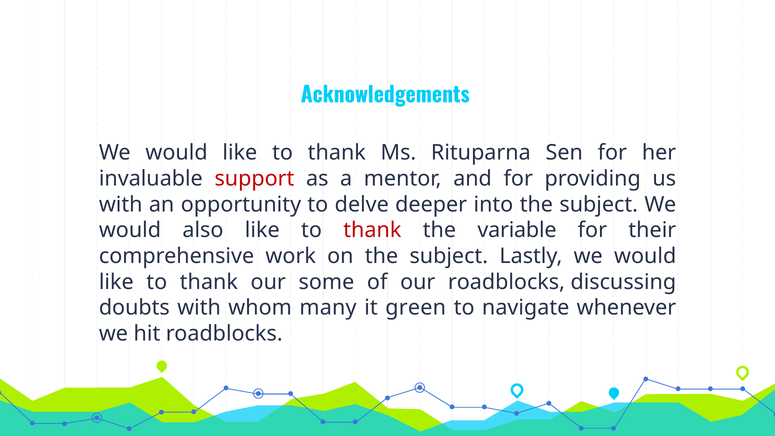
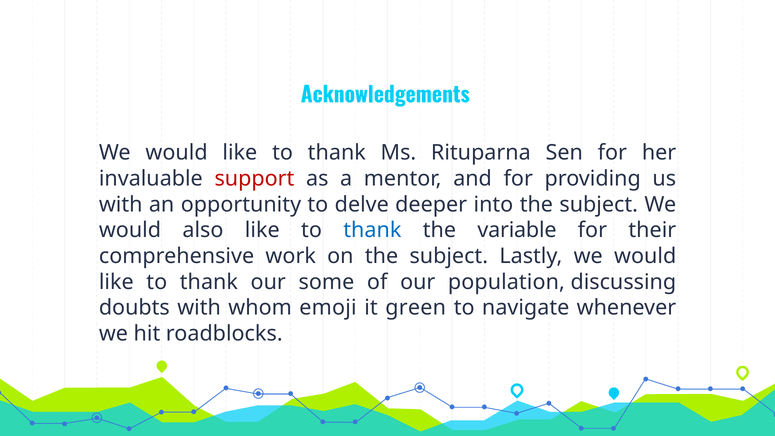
thank at (372, 230) colour: red -> blue
our roadblocks: roadblocks -> population
many: many -> emoji
